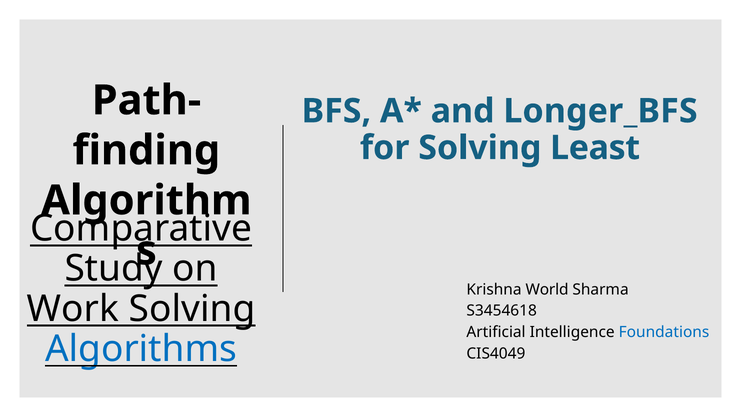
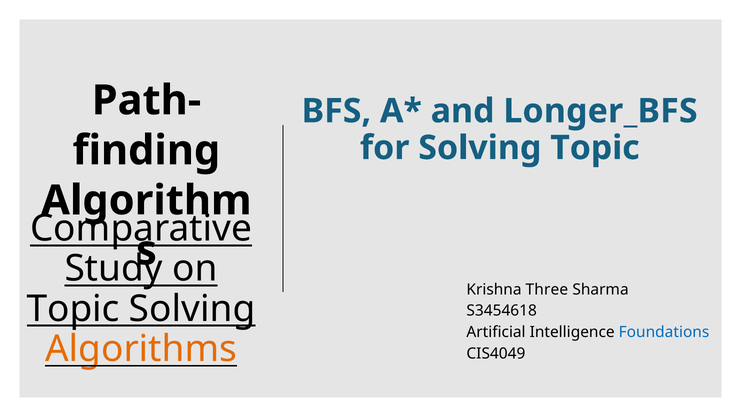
Solving Least: Least -> Topic
World: World -> Three
Work at (73, 309): Work -> Topic
Algorithms colour: blue -> orange
